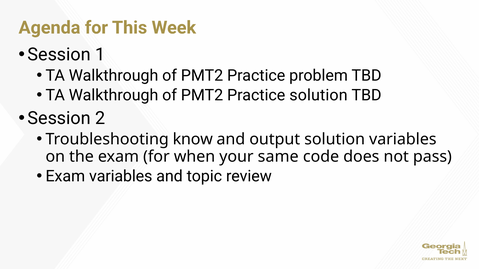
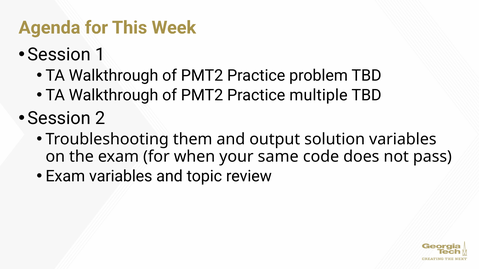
Practice solution: solution -> multiple
know: know -> them
